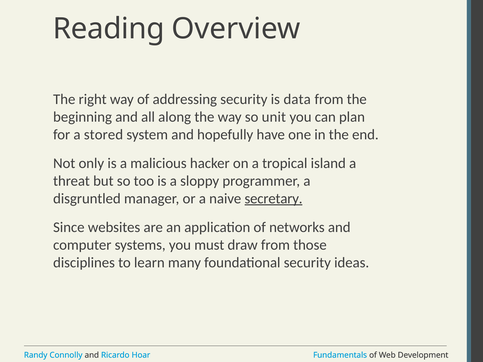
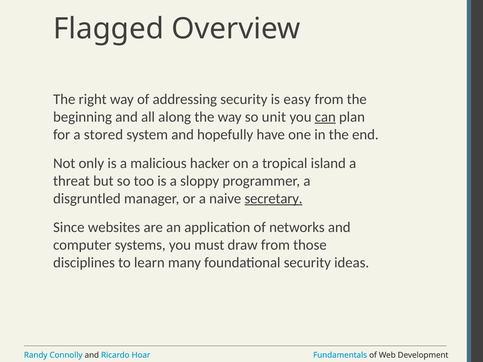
Reading: Reading -> Flagged
data: data -> easy
can underline: none -> present
